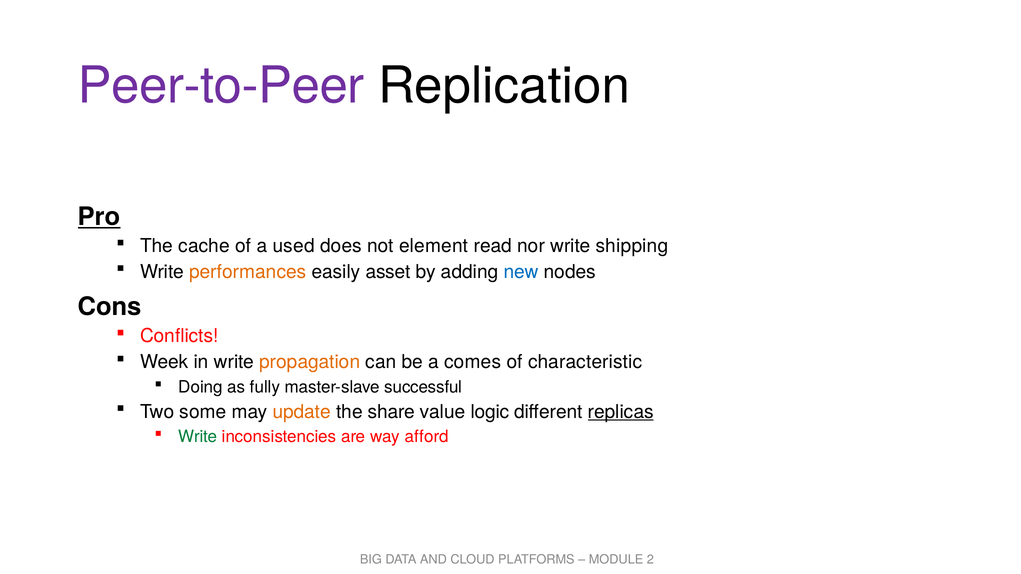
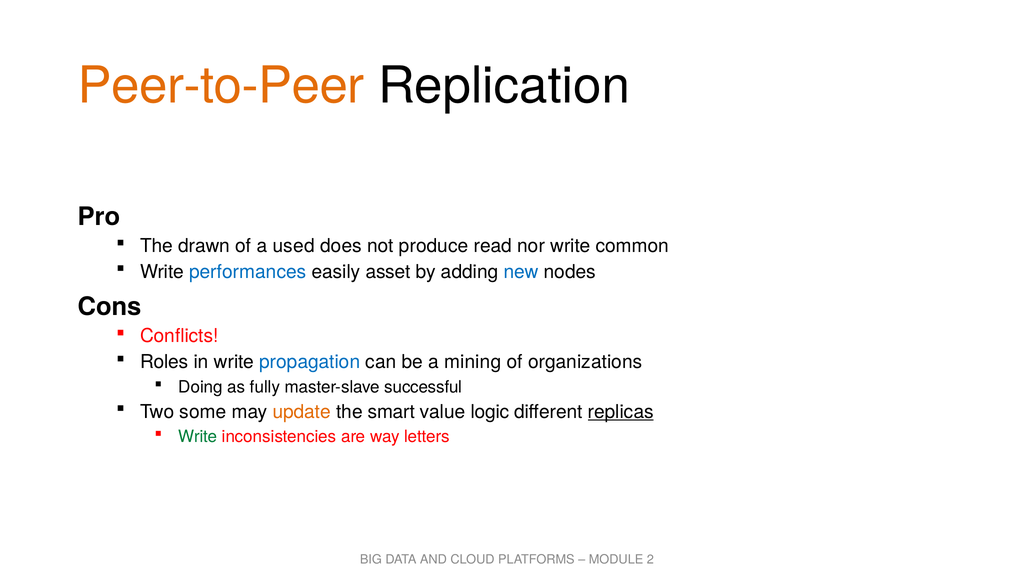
Peer-to-Peer colour: purple -> orange
Pro underline: present -> none
cache: cache -> drawn
element: element -> produce
shipping: shipping -> common
performances colour: orange -> blue
Week: Week -> Roles
propagation colour: orange -> blue
comes: comes -> mining
characteristic: characteristic -> organizations
share: share -> smart
afford: afford -> letters
